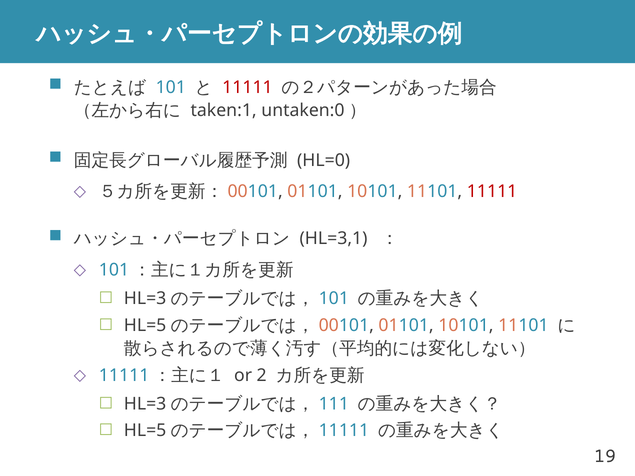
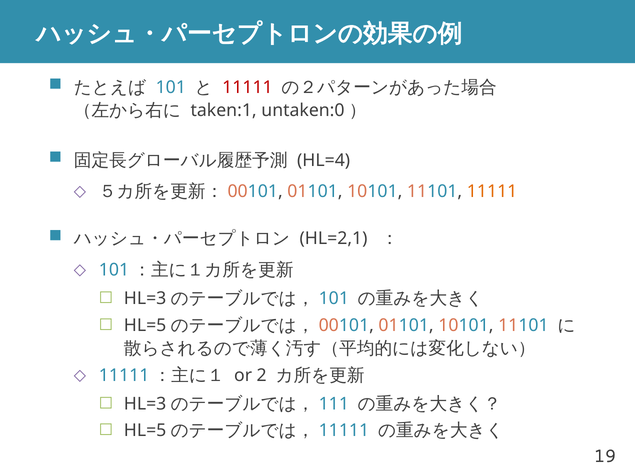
HL=0: HL=0 -> HL=4
11111 at (492, 192) colour: red -> orange
HL=3,1: HL=3,1 -> HL=2,1
